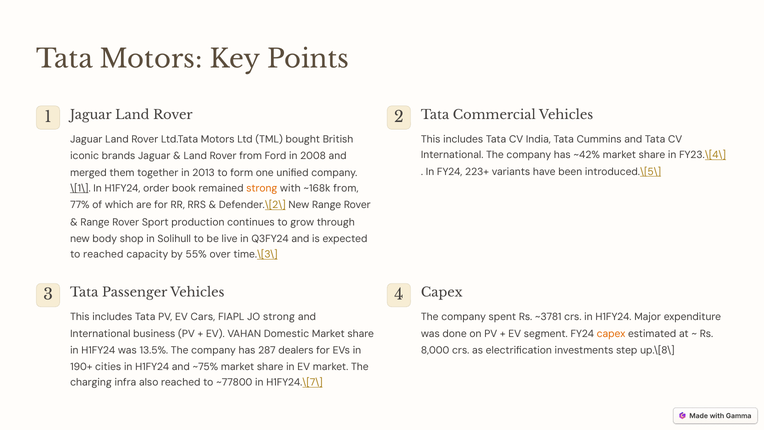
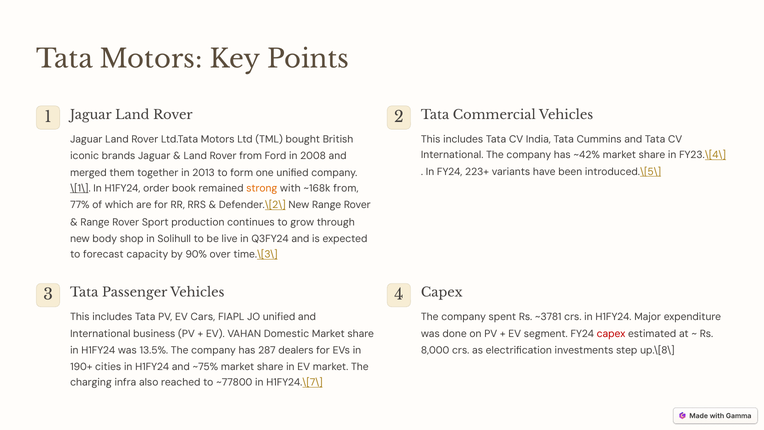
to reached: reached -> forecast
55%: 55% -> 90%
JO strong: strong -> unified
capex at (611, 333) colour: orange -> red
